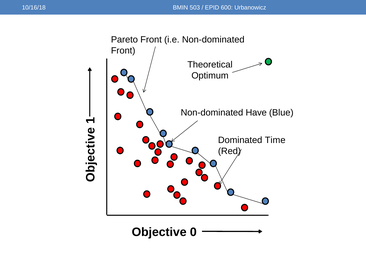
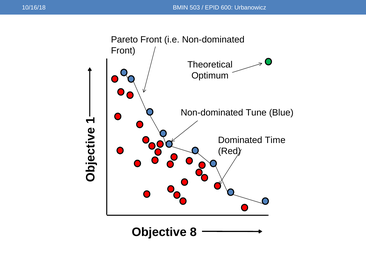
Have: Have -> Tune
0: 0 -> 8
